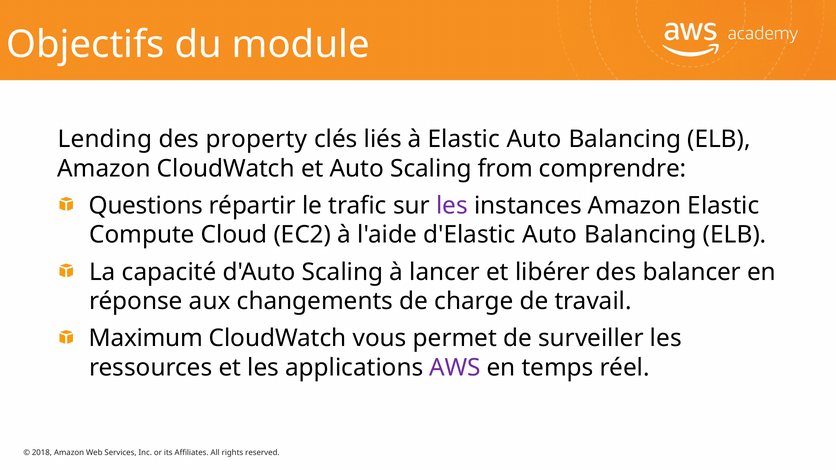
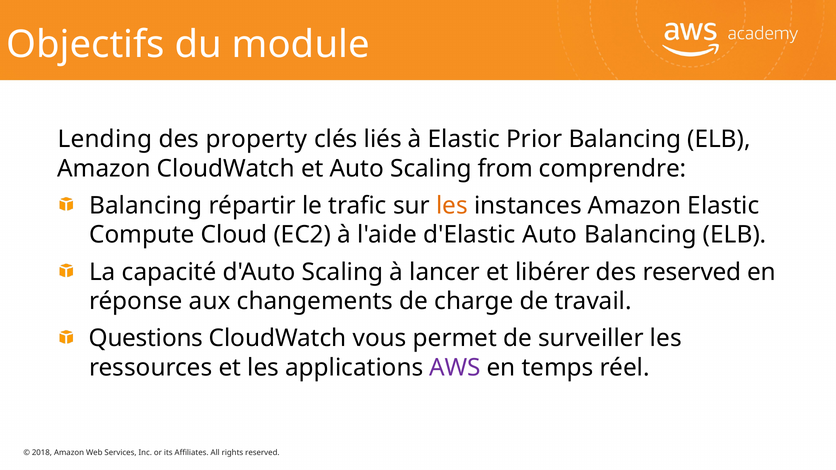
Elastic Auto: Auto -> Prior
Questions at (146, 206): Questions -> Balancing
les at (452, 206) colour: purple -> orange
des balancer: balancer -> reserved
Maximum: Maximum -> Questions
